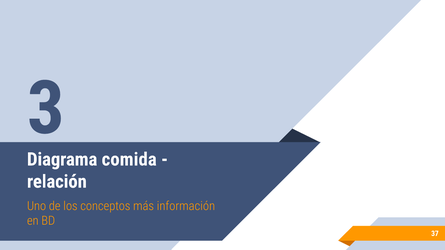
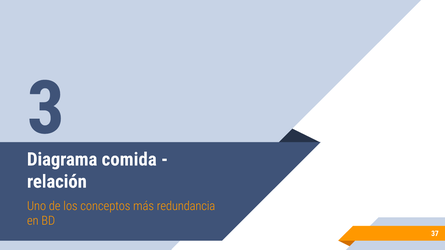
información: información -> redundancia
